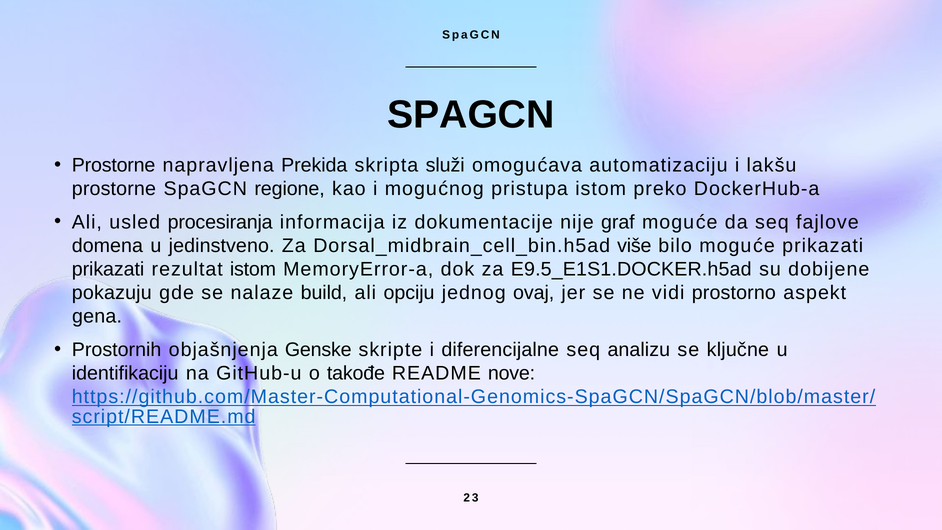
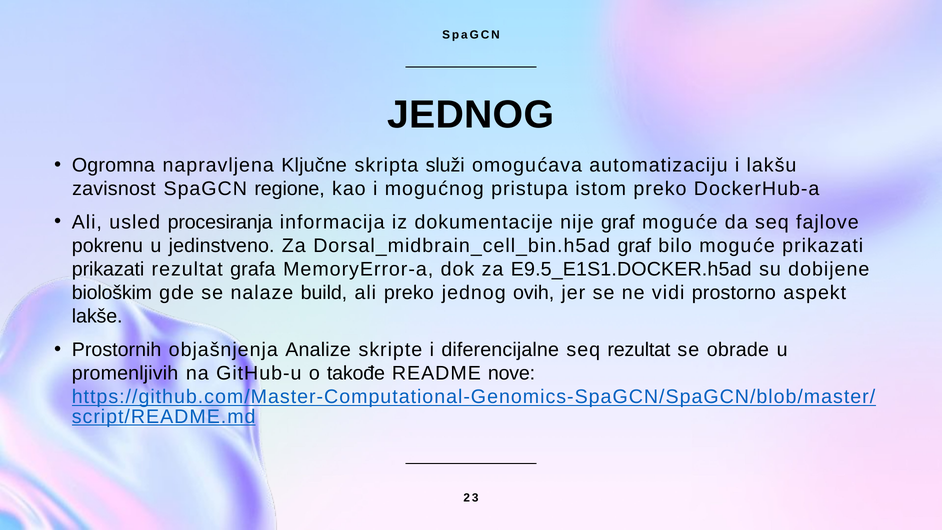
SPAGCN at (471, 115): SPAGCN -> JEDNOG
Prostorne at (114, 165): Prostorne -> Ogromna
Prekida: Prekida -> Ključne
prostorne at (114, 189): prostorne -> zavisnost
domena: domena -> pokrenu
Dorsal_midbrain_cell_bin.h5ad više: više -> graf
rezultat istom: istom -> grafa
pokazuju: pokazuju -> biološkim
ali opciju: opciju -> preko
ovaj: ovaj -> ovih
gena: gena -> lakše
Genske: Genske -> Analize
seq analizu: analizu -> rezultat
ključne: ključne -> obrade
identifikaciju: identifikaciju -> promenljivih
